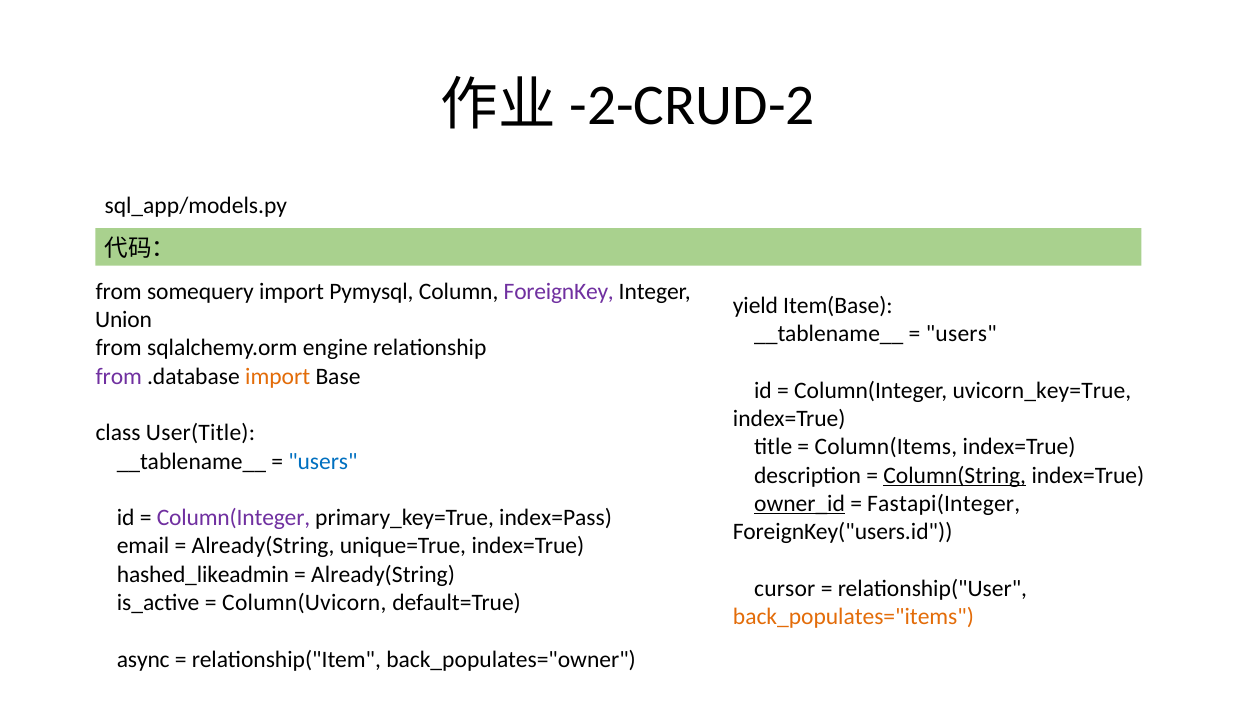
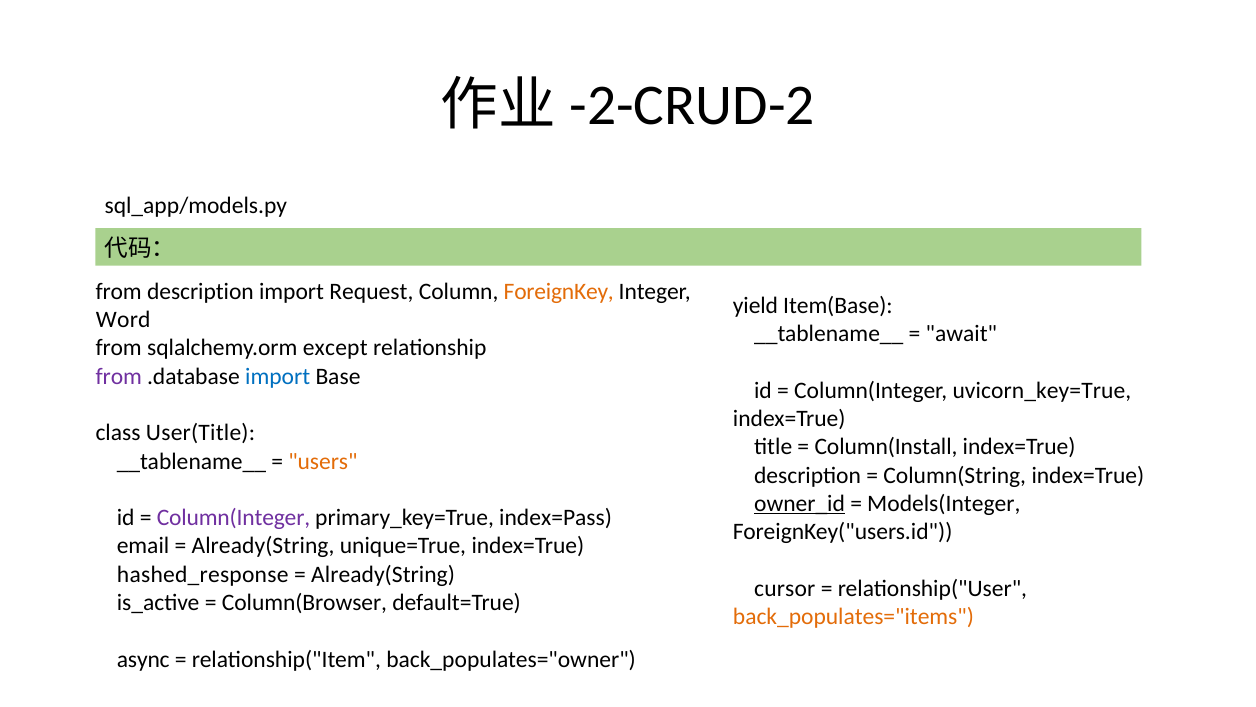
from somequery: somequery -> description
Pymysql: Pymysql -> Request
ForeignKey colour: purple -> orange
Union: Union -> Word
users at (961, 334): users -> await
engine: engine -> except
import at (278, 376) colour: orange -> blue
Column(Items: Column(Items -> Column(Install
users at (323, 461) colour: blue -> orange
Column(String underline: present -> none
Fastapi(Integer: Fastapi(Integer -> Models(Integer
hashed_likeadmin: hashed_likeadmin -> hashed_response
Column(Uvicorn: Column(Uvicorn -> Column(Browser
